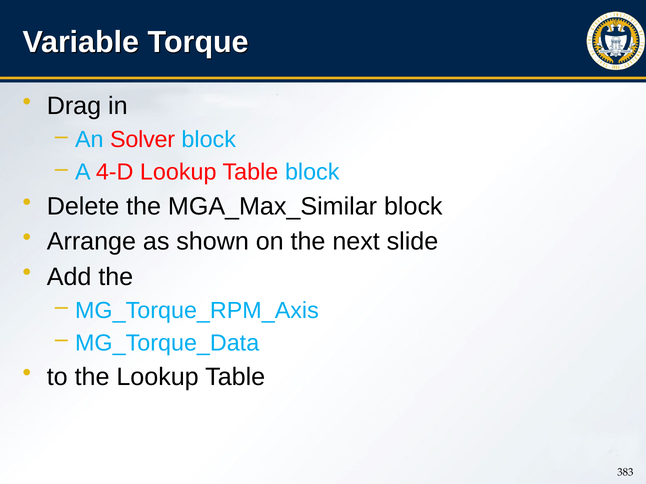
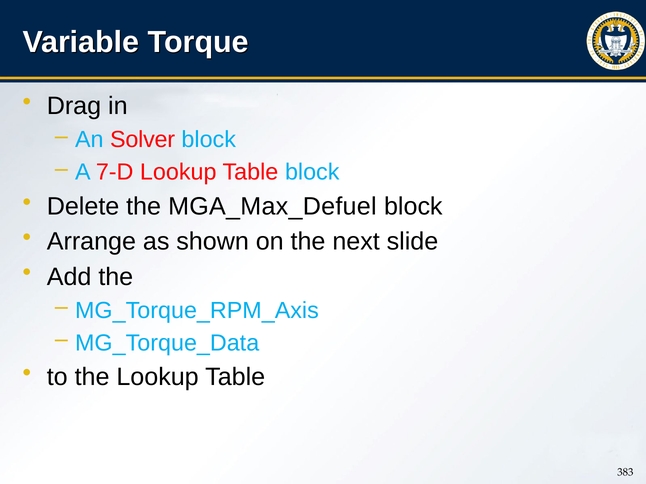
4-D: 4-D -> 7-D
MGA_Max_Similar: MGA_Max_Similar -> MGA_Max_Defuel
